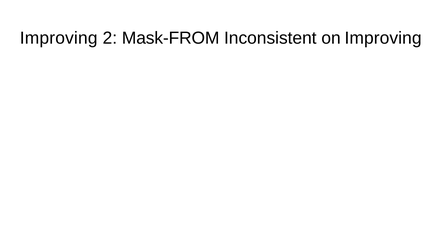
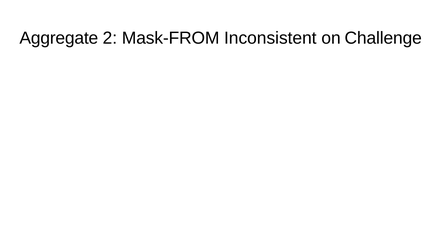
Improving at (59, 38): Improving -> Aggregate
on Improving: Improving -> Challenge
